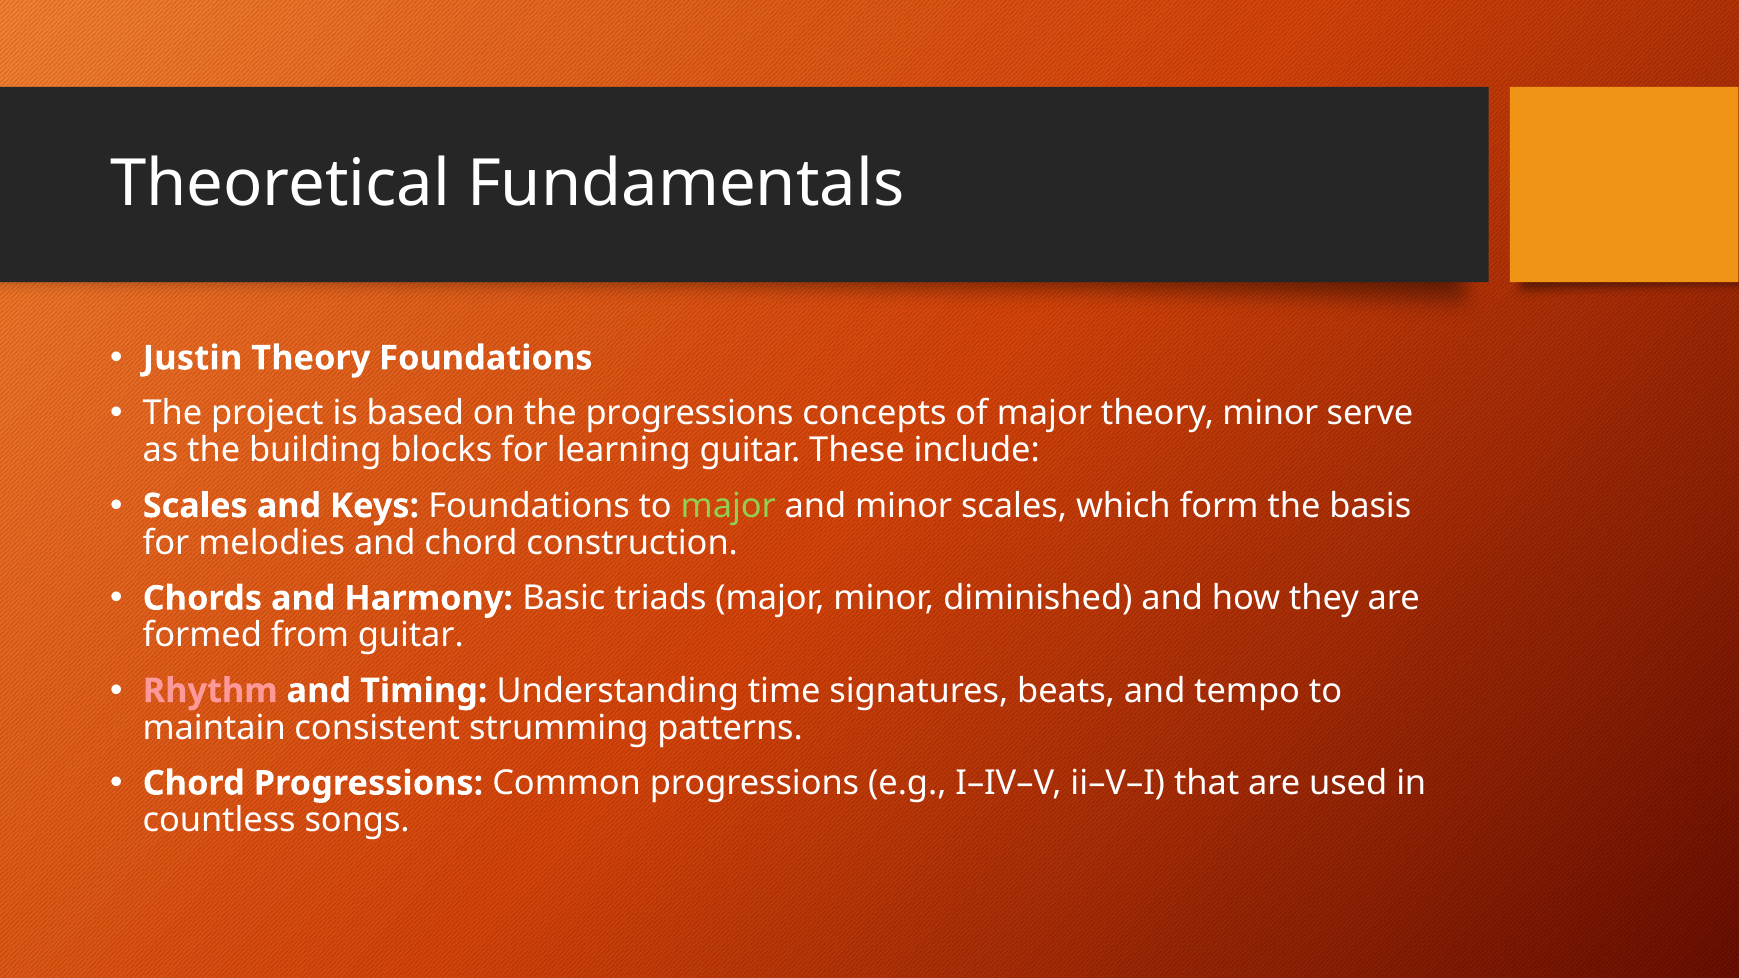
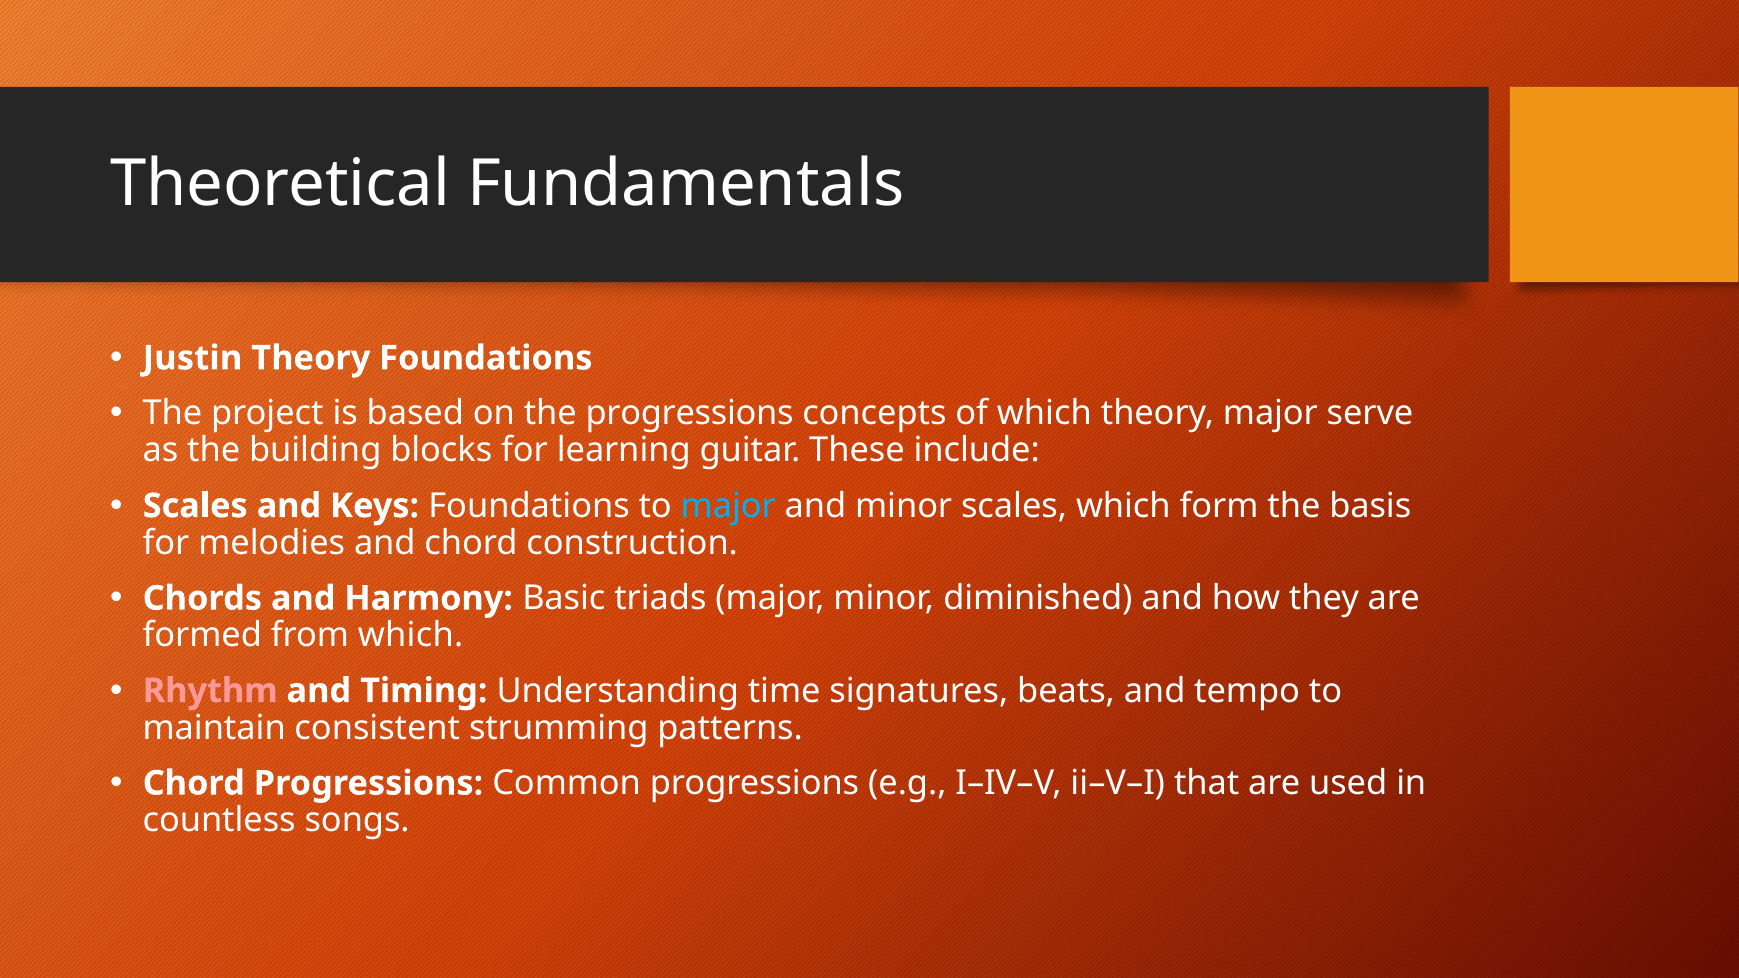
of major: major -> which
theory minor: minor -> major
major at (728, 506) colour: light green -> light blue
from guitar: guitar -> which
